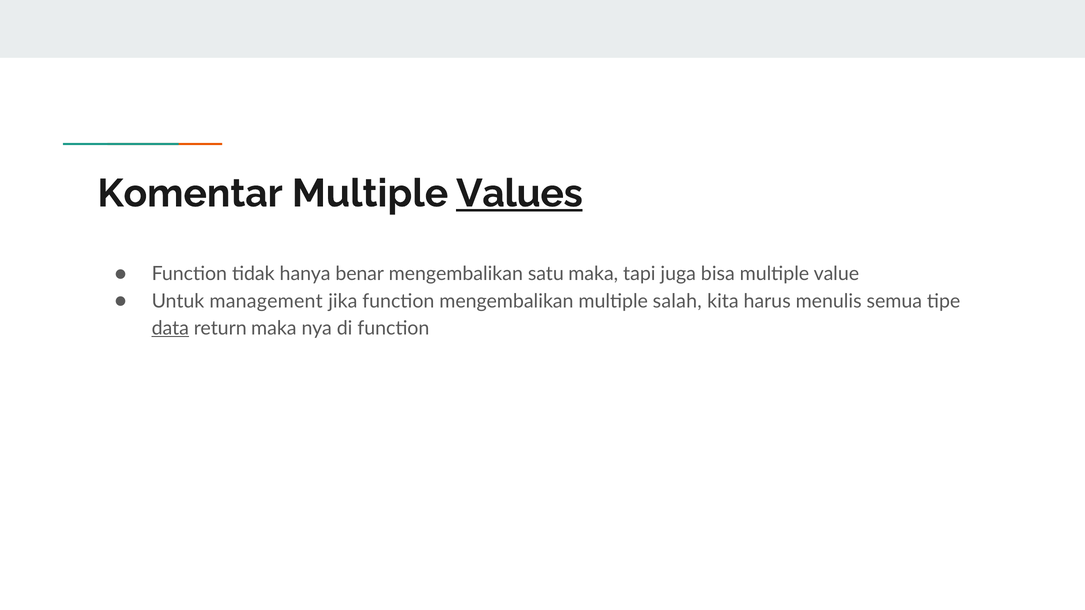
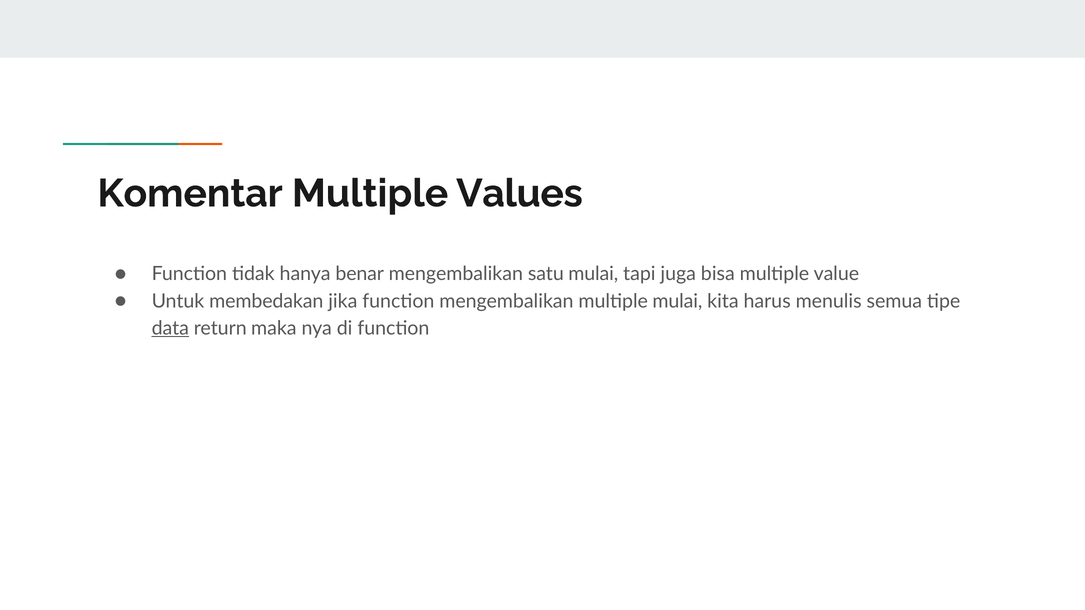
Values underline: present -> none
satu maka: maka -> mulai
management: management -> membedakan
multiple salah: salah -> mulai
